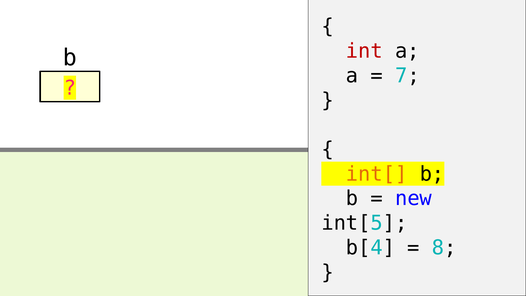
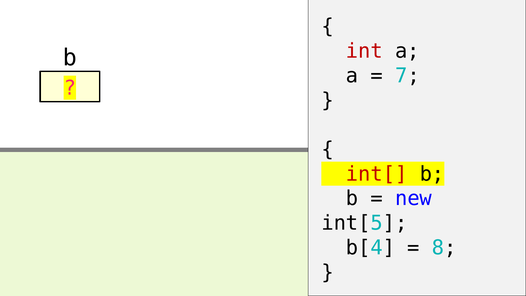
int[ colour: orange -> red
